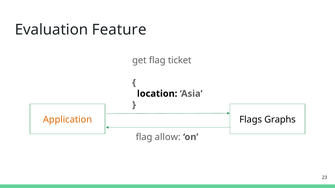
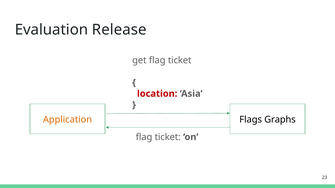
Feature: Feature -> Release
location colour: black -> red
allow at (168, 137): allow -> ticket
